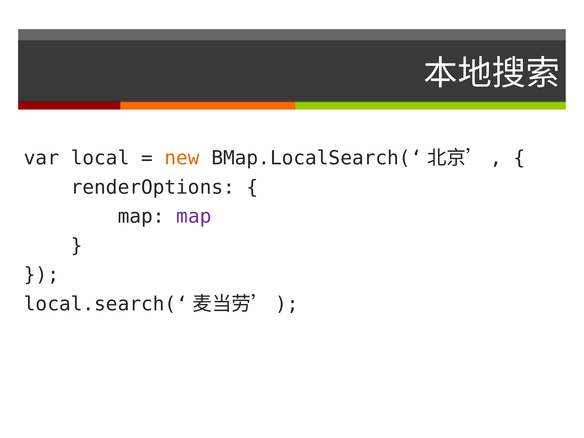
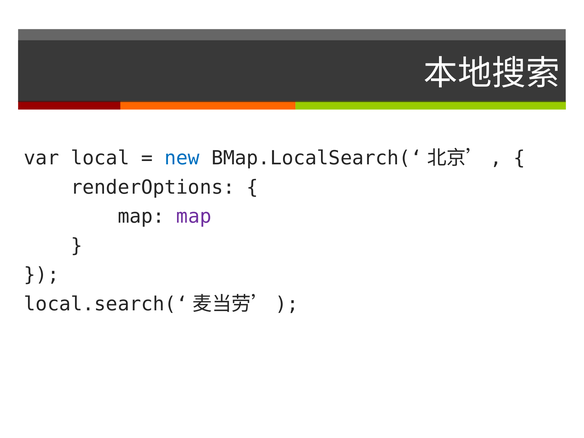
new colour: orange -> blue
